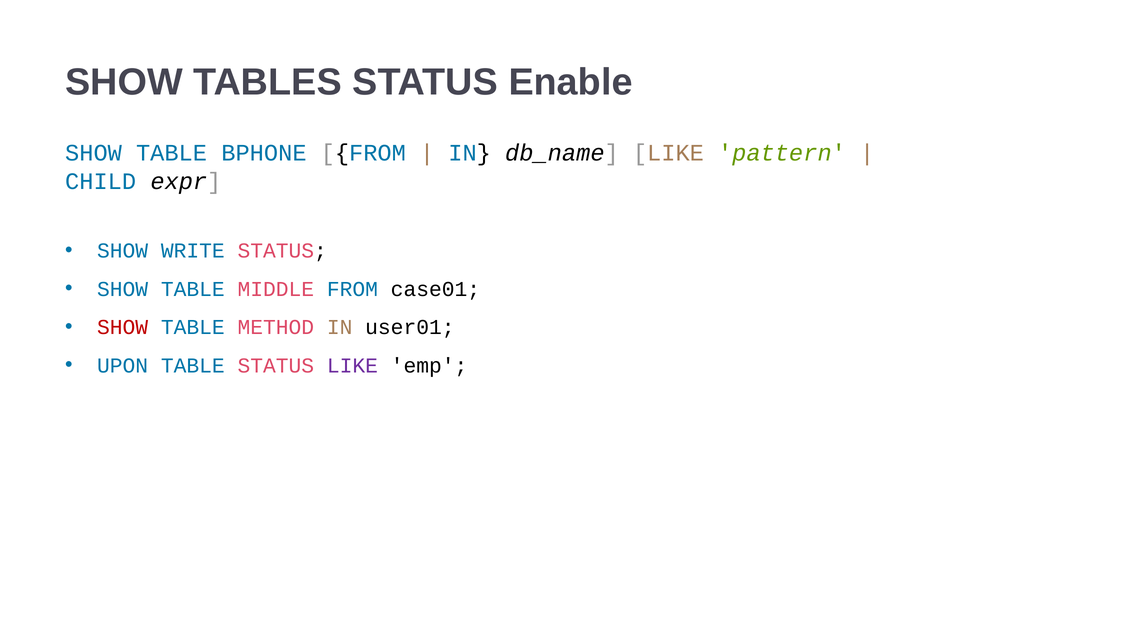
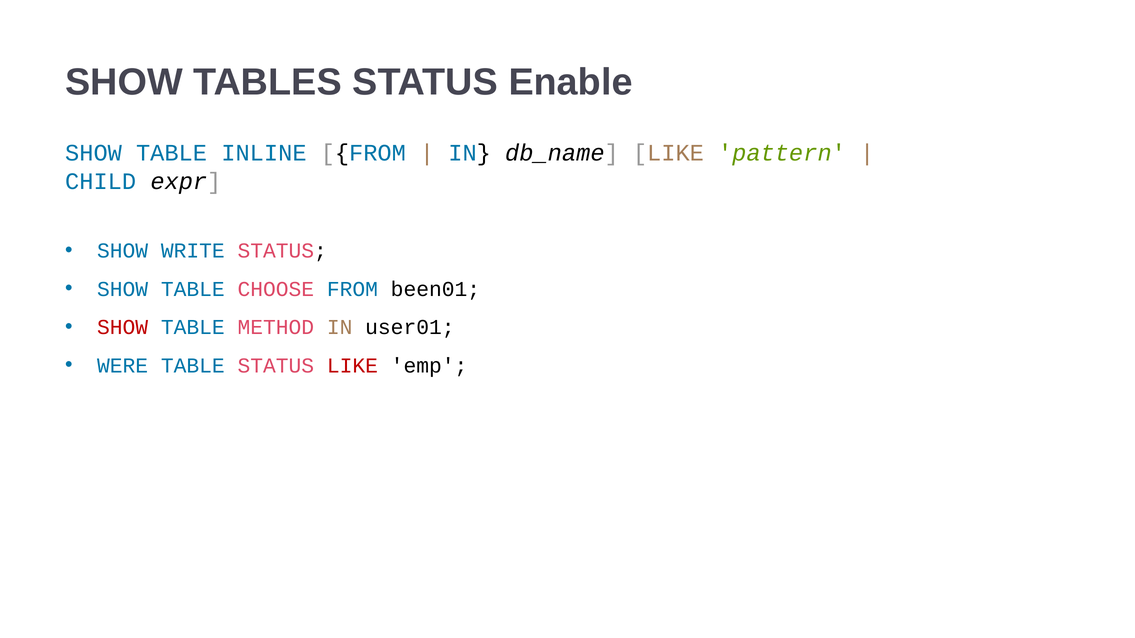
BPHONE: BPHONE -> INLINE
MIDDLE: MIDDLE -> CHOOSE
case01: case01 -> been01
UPON: UPON -> WERE
LIKE at (352, 366) colour: purple -> red
